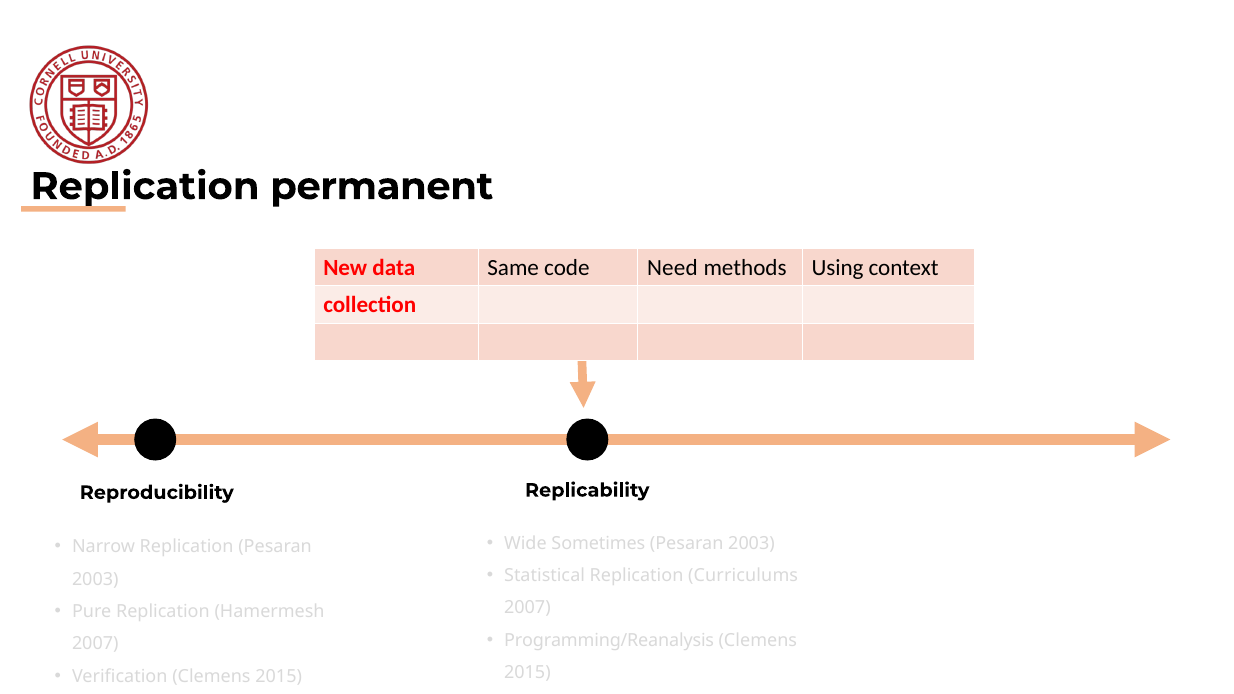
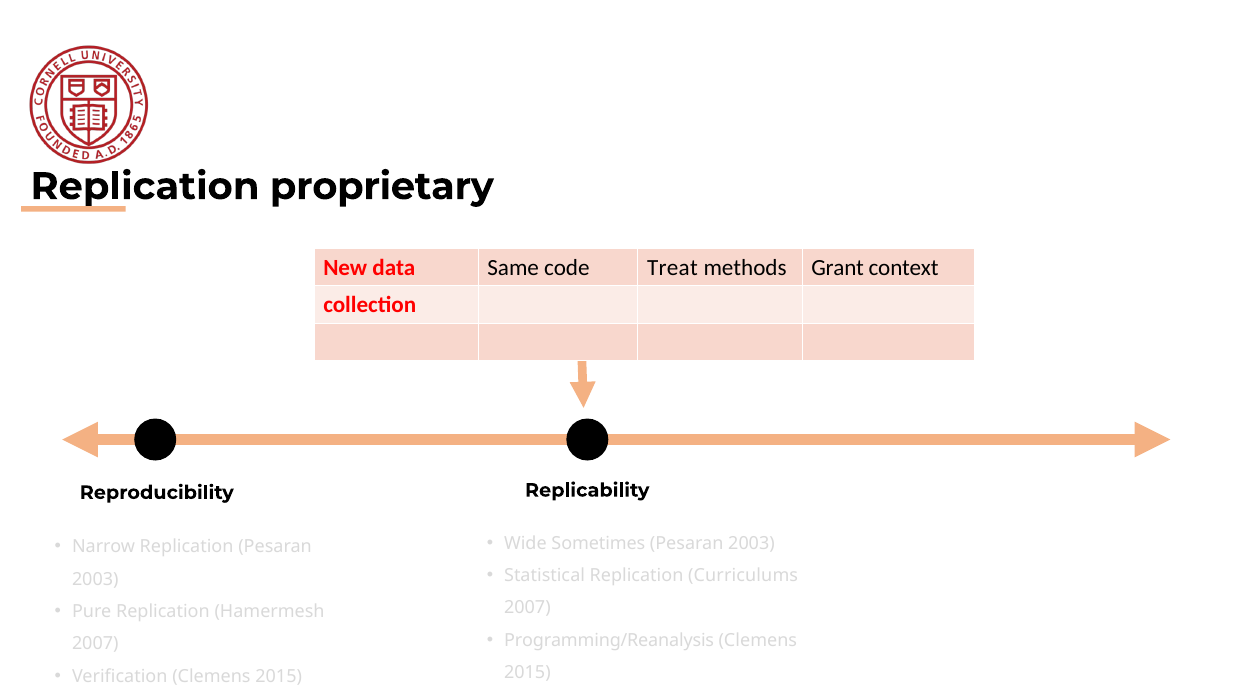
permanent: permanent -> proprietary
Need: Need -> Treat
Using: Using -> Grant
